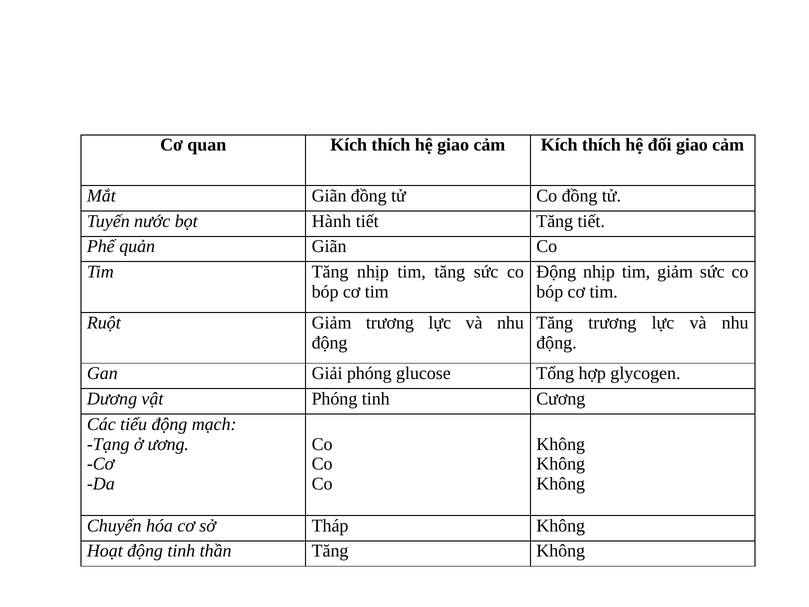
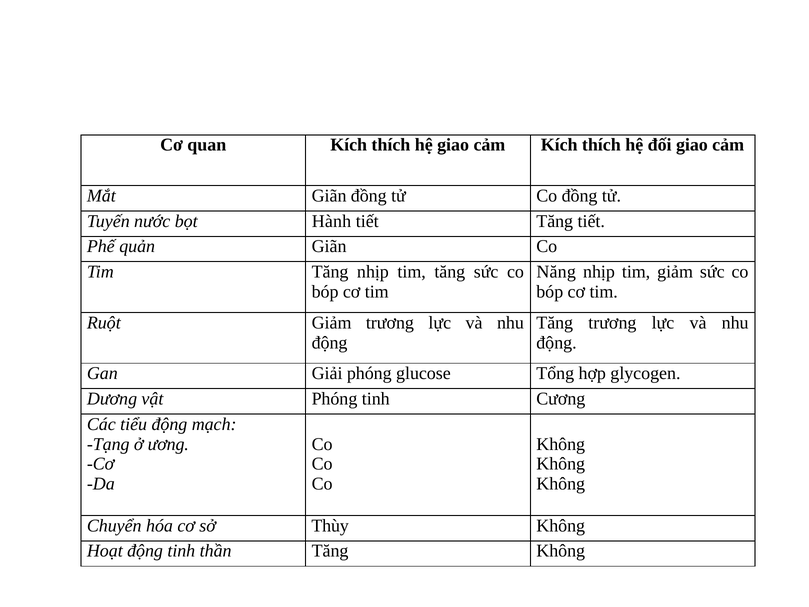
Động at (556, 272): Động -> Năng
Tháp: Tháp -> Thùy
